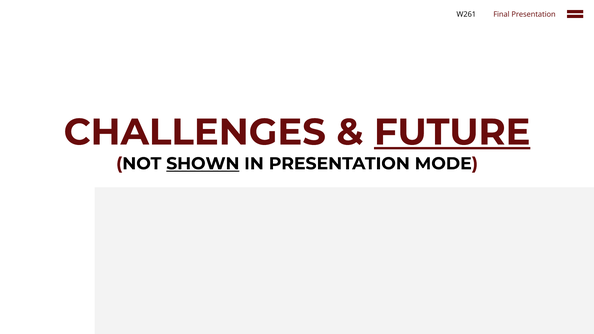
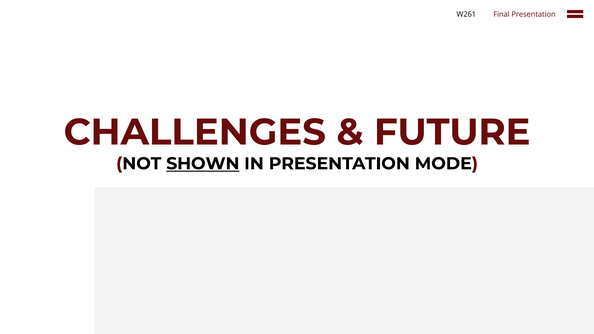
FUTURE underline: present -> none
